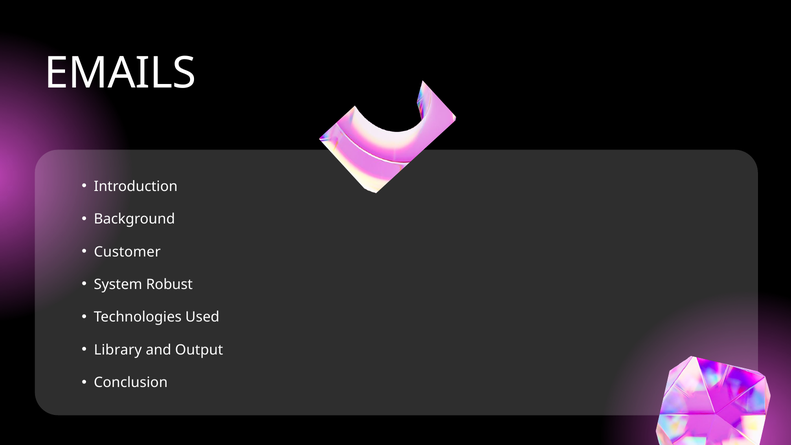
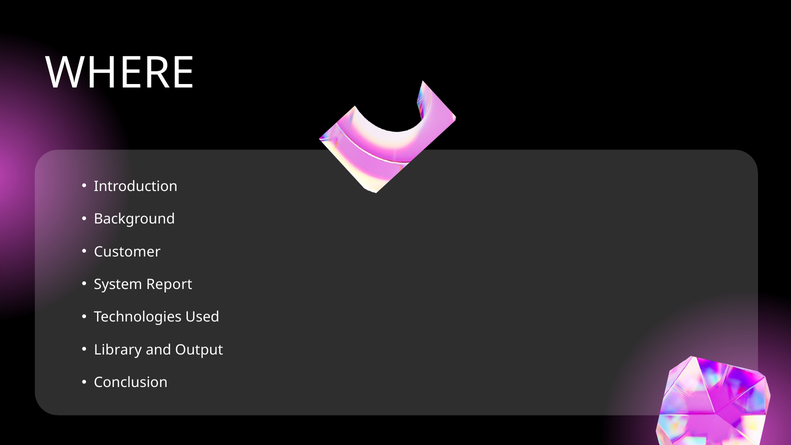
EMAILS: EMAILS -> WHERE
Robust: Robust -> Report
